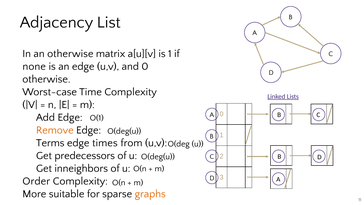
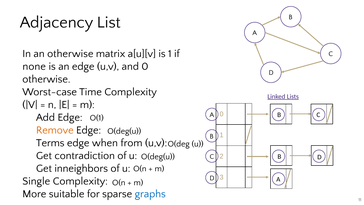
times: times -> when
predecessors: predecessors -> contradiction
Order: Order -> Single
graphs colour: orange -> blue
